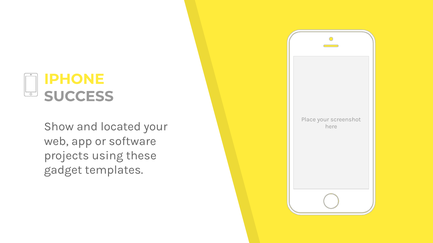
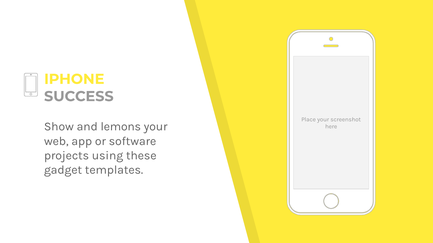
located: located -> lemons
